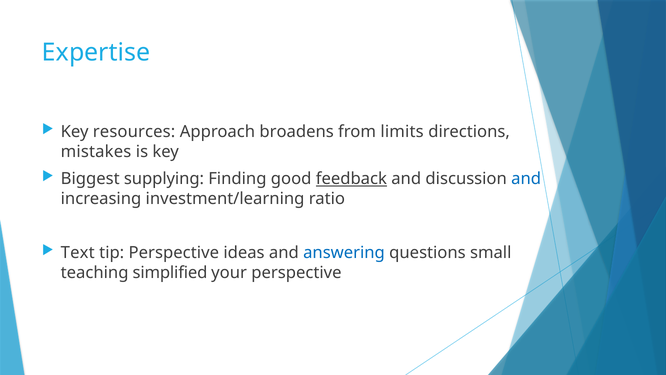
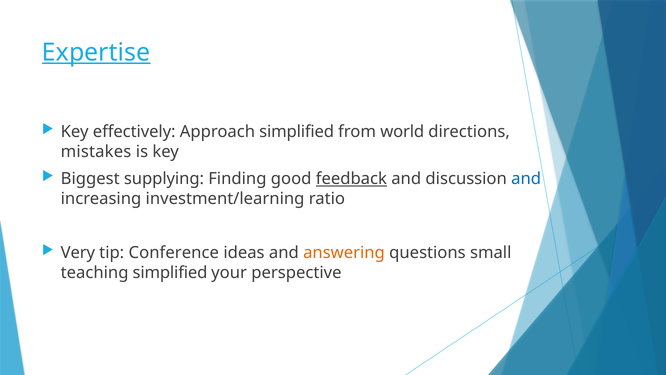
Expertise underline: none -> present
resources: resources -> effectively
Approach broadens: broadens -> simplified
limits: limits -> world
Text: Text -> Very
tip Perspective: Perspective -> Conference
answering colour: blue -> orange
